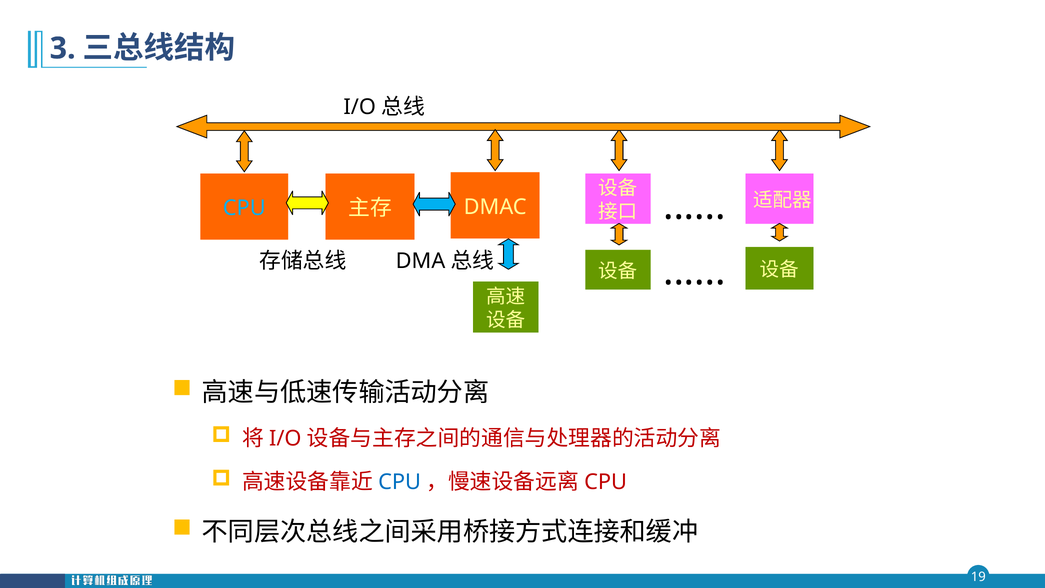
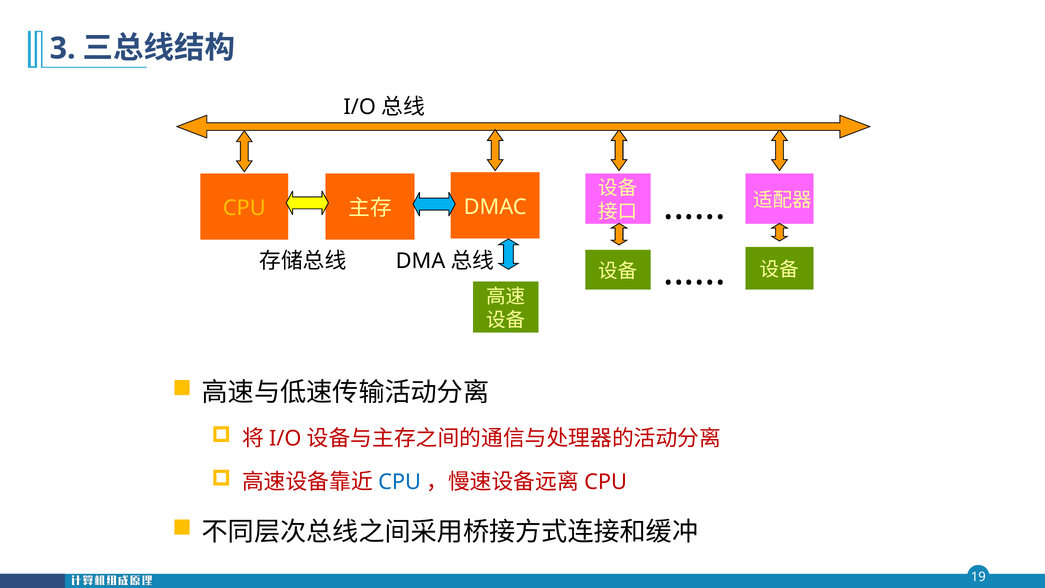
CPU at (244, 208) colour: light blue -> yellow
